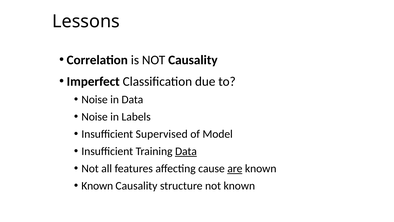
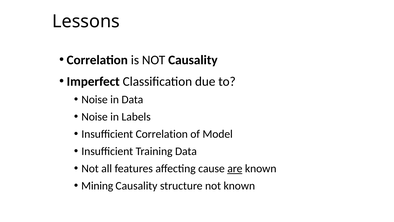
Insufficient Supervised: Supervised -> Correlation
Data at (186, 151) underline: present -> none
Known at (97, 186): Known -> Mining
